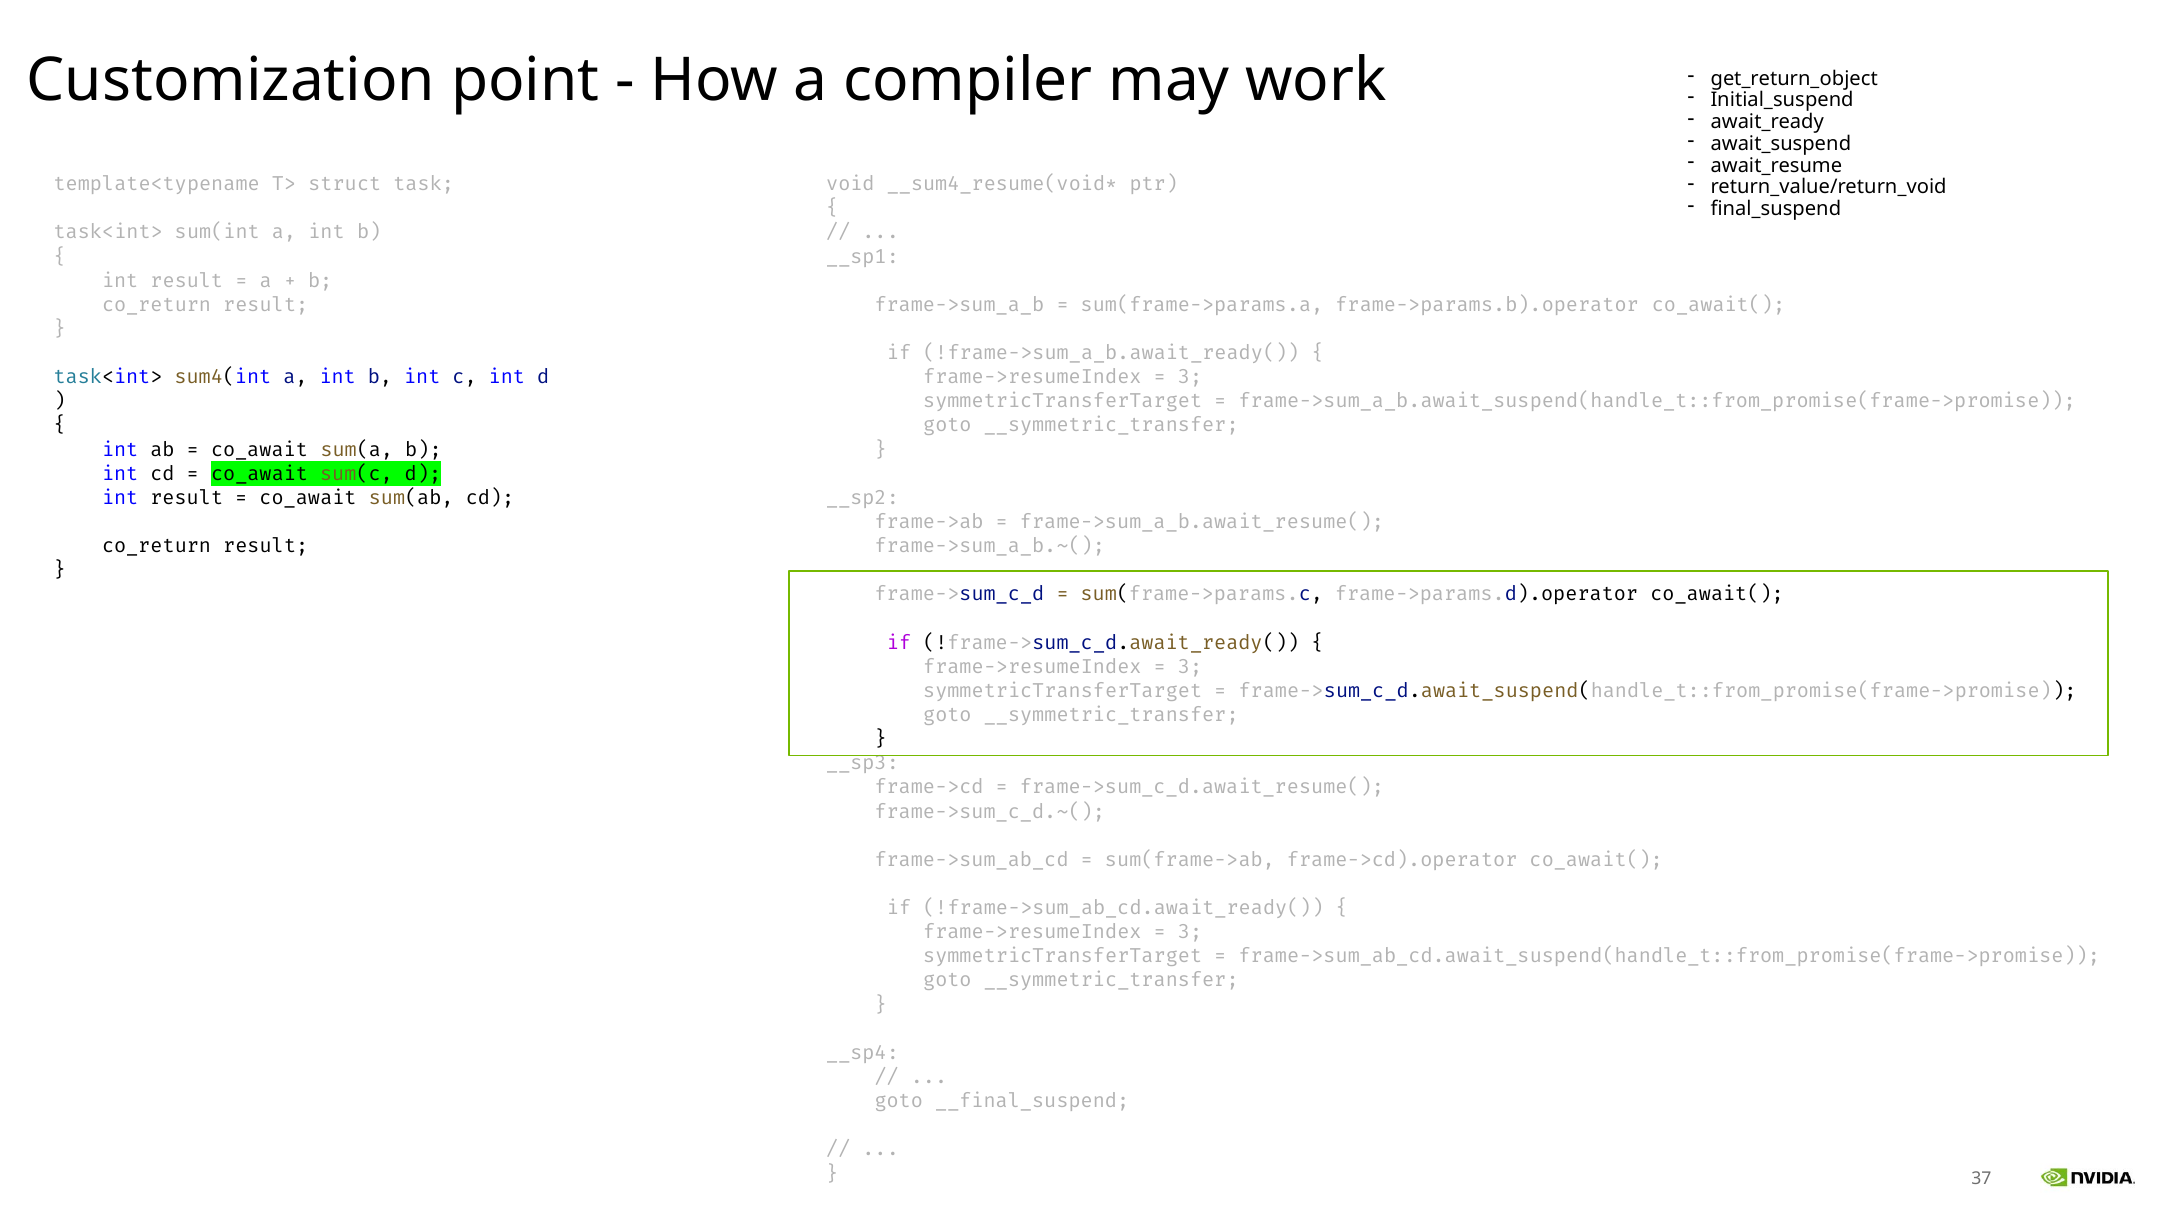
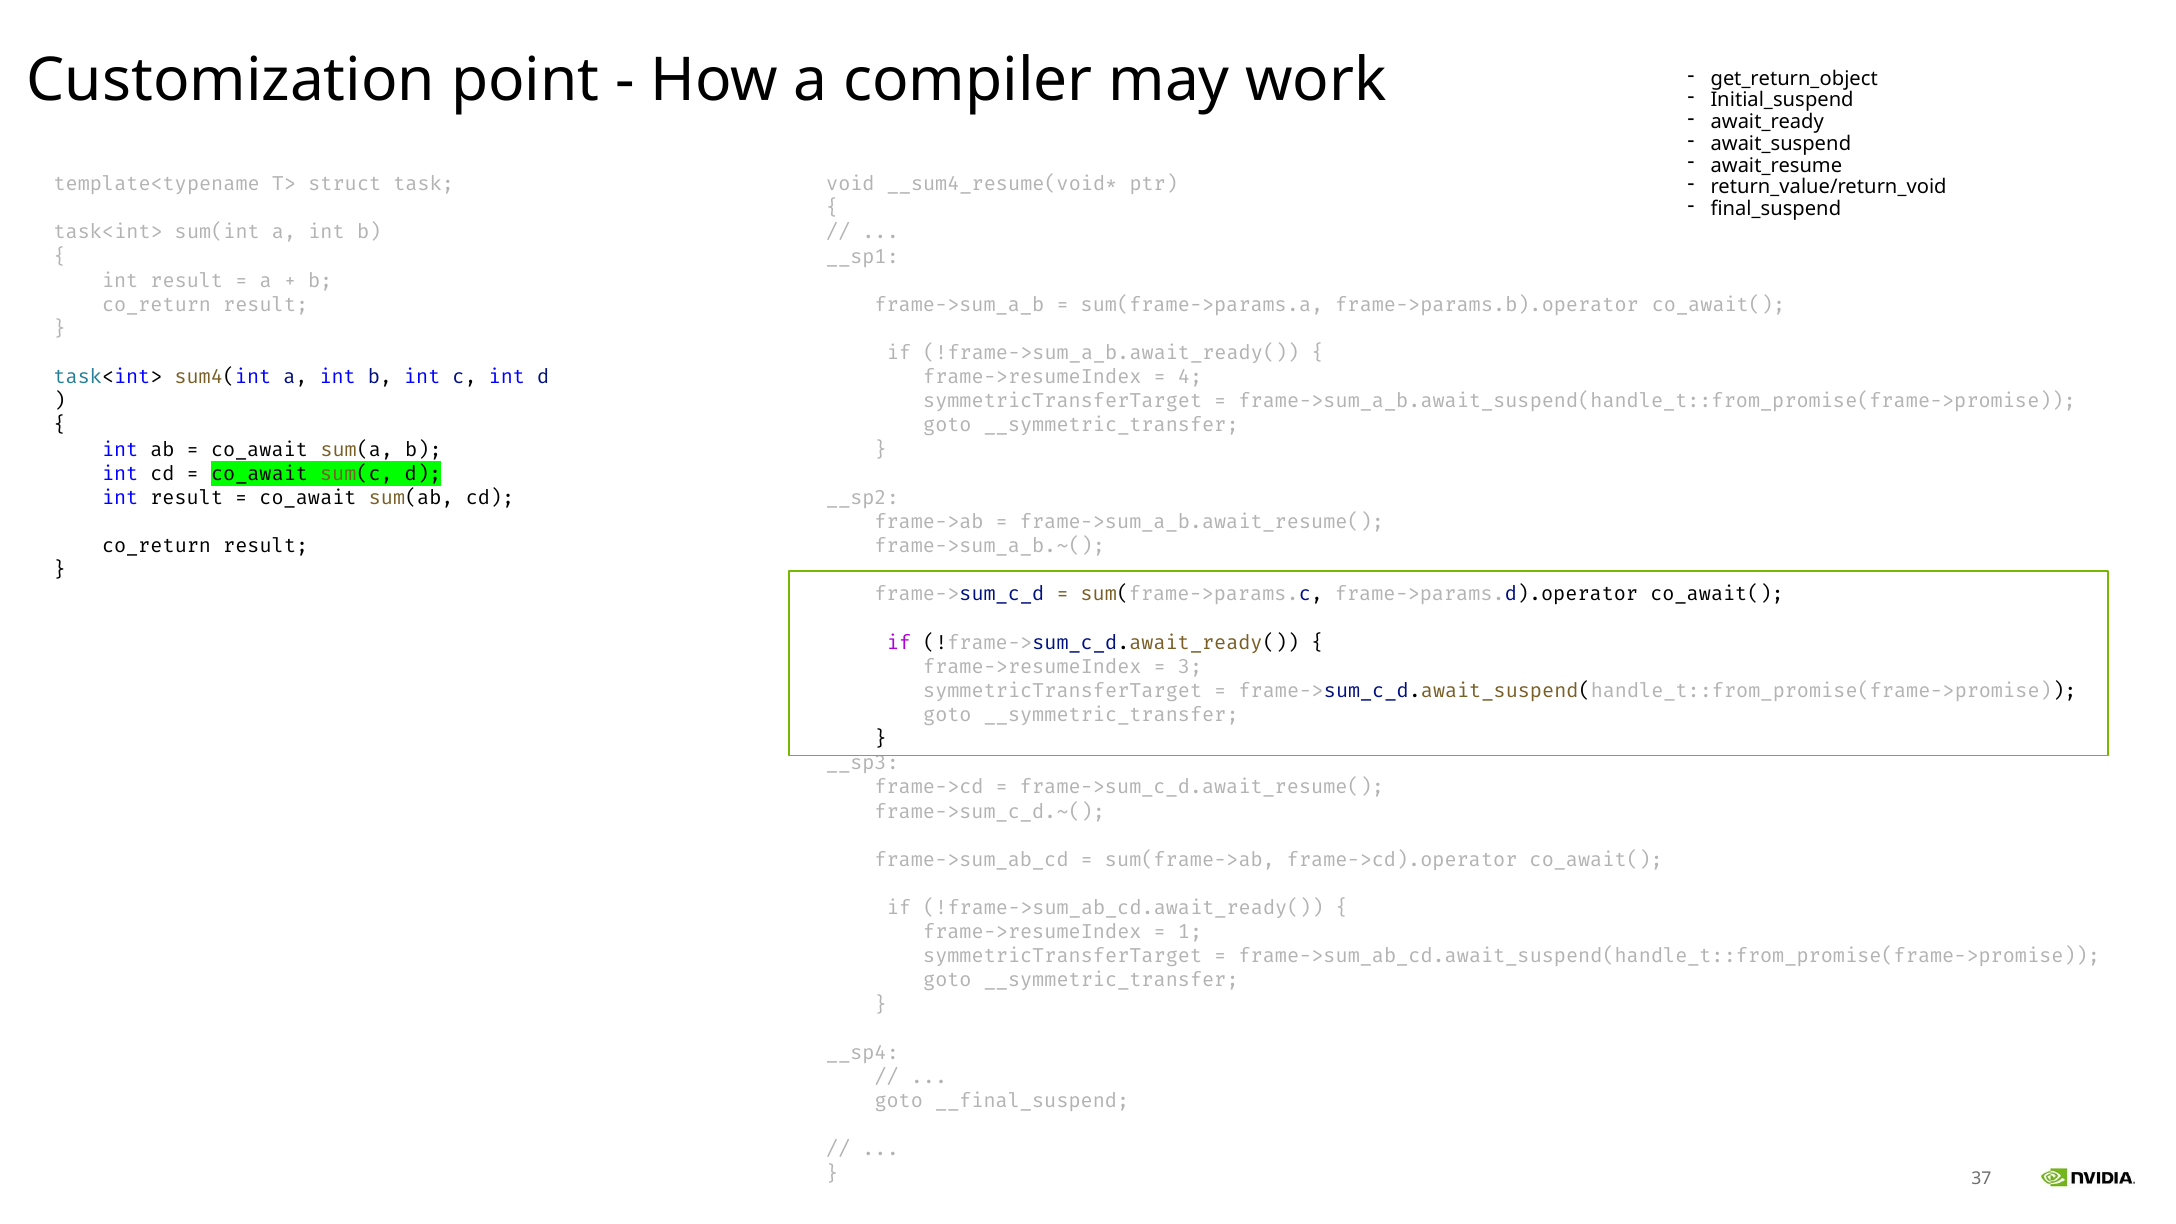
3 at (1190, 377): 3 -> 4
3 at (1190, 932): 3 -> 1
